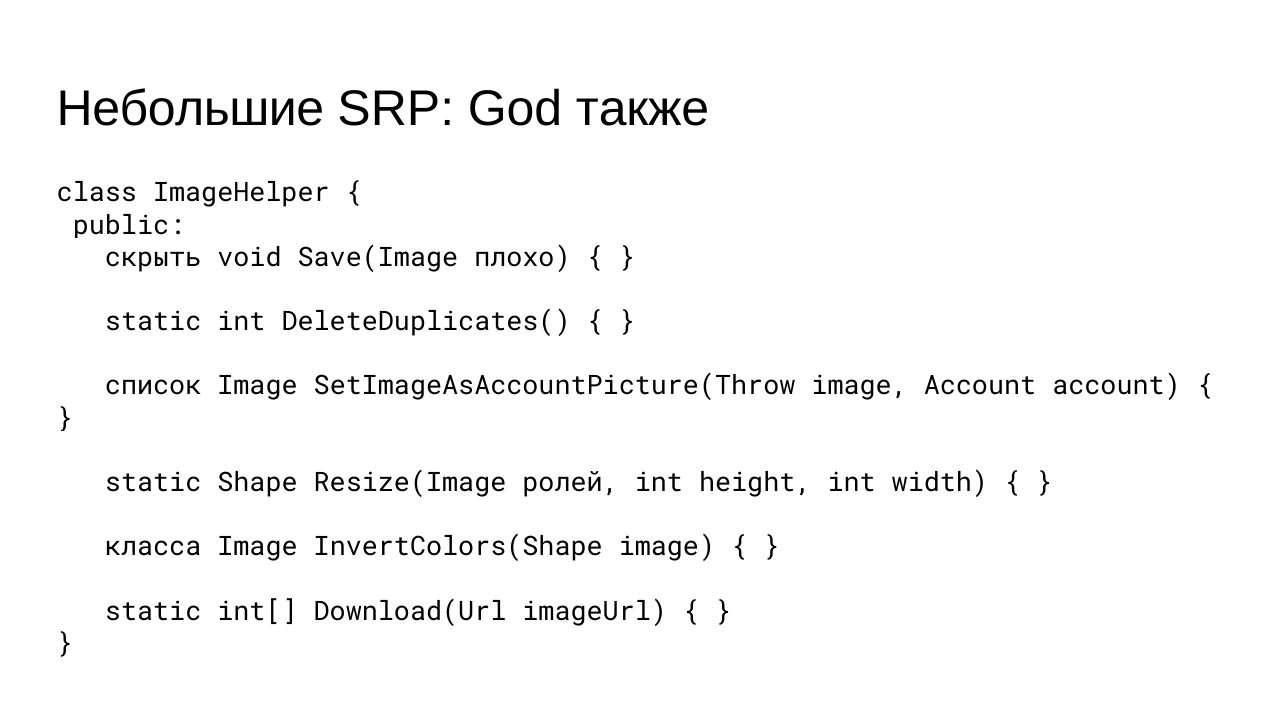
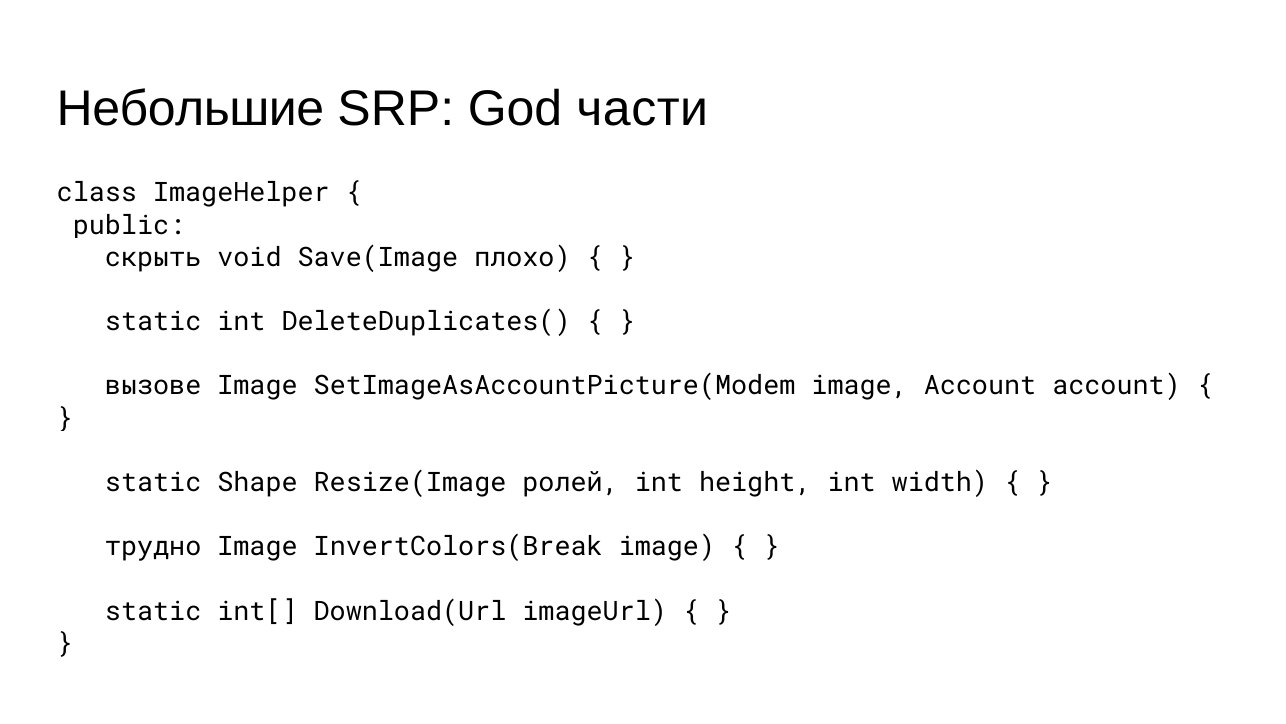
также: также -> части
список: список -> вызове
SetImageAsAccountPicture(Throw: SetImageAsAccountPicture(Throw -> SetImageAsAccountPicture(Modem
класса: класса -> трудно
InvertColors(Shape: InvertColors(Shape -> InvertColors(Break
